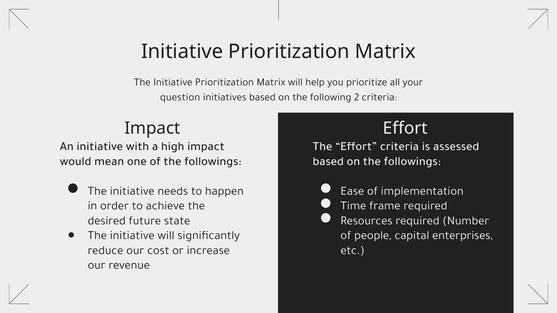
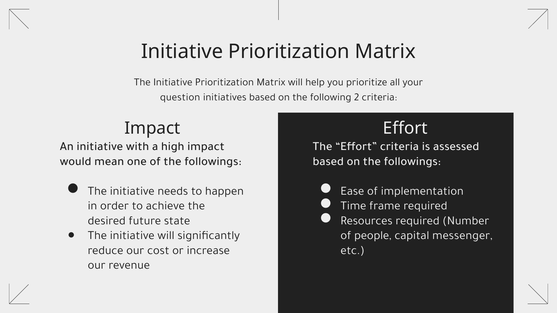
enterprises: enterprises -> messenger
